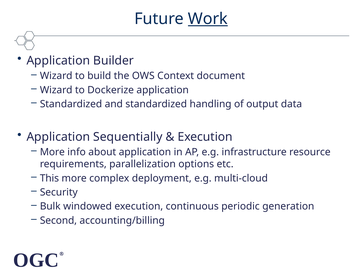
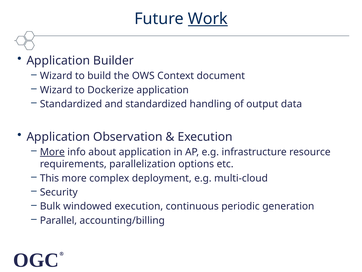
Sequentially: Sequentially -> Observation
More at (52, 152) underline: none -> present
Second: Second -> Parallel
